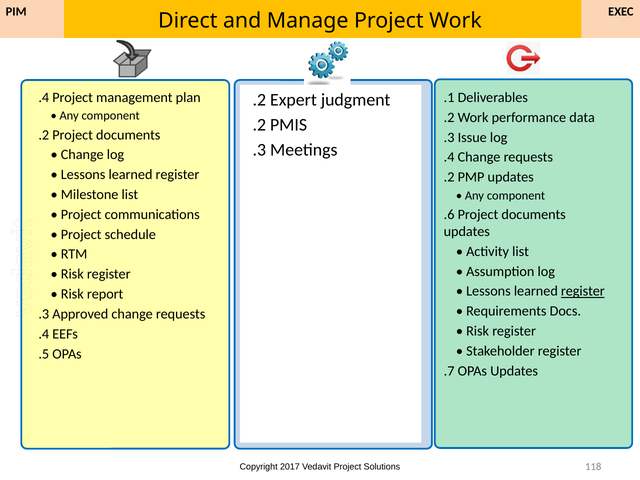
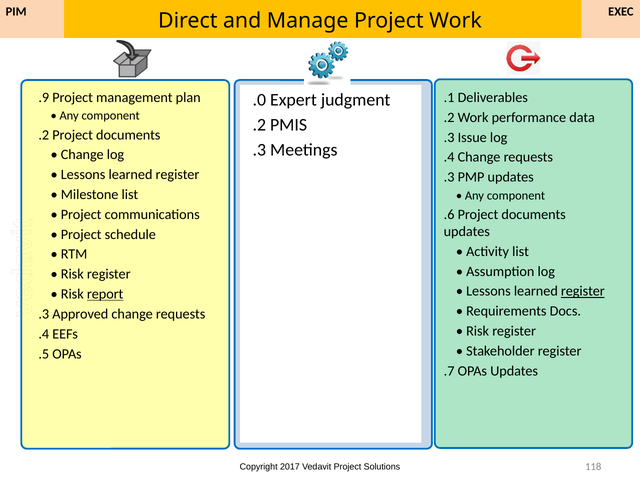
.2 at (259, 100): .2 -> .0
.4 at (44, 98): .4 -> .9
.2 at (449, 177): .2 -> .3
report underline: none -> present
